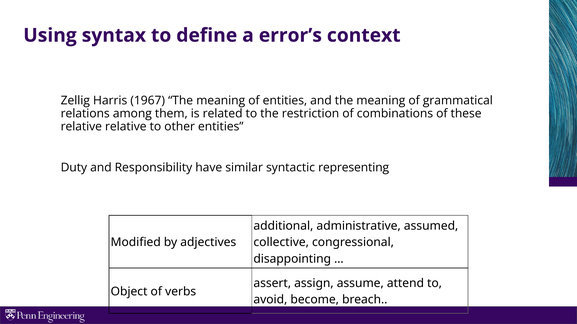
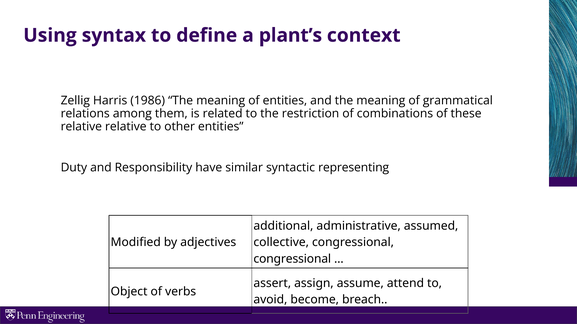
error’s: error’s -> plant’s
1967: 1967 -> 1986
disappointing at (292, 259): disappointing -> congressional
